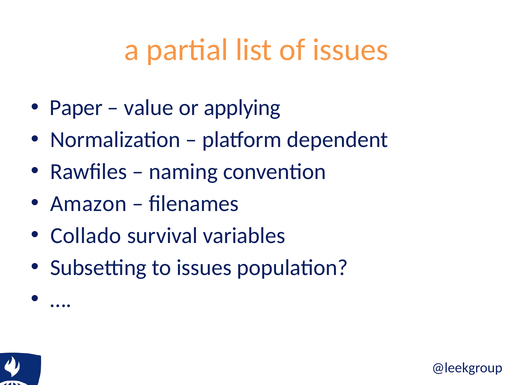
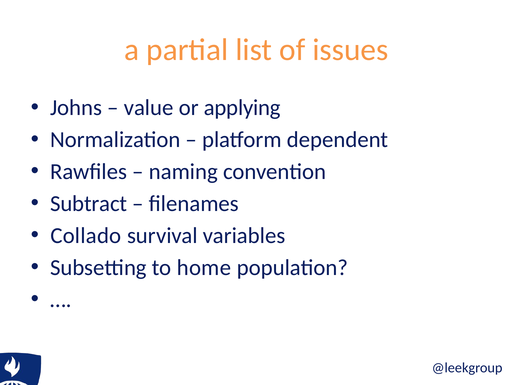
Paper: Paper -> Johns
Amazon: Amazon -> Subtract
to issues: issues -> home
